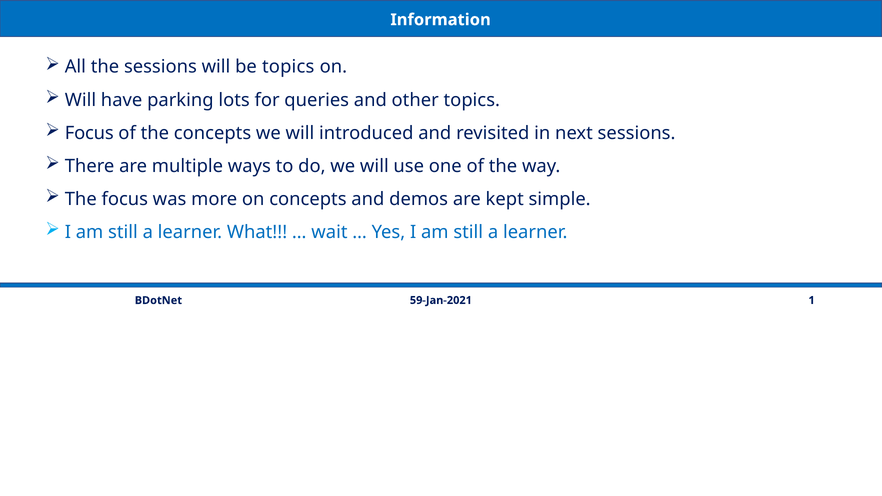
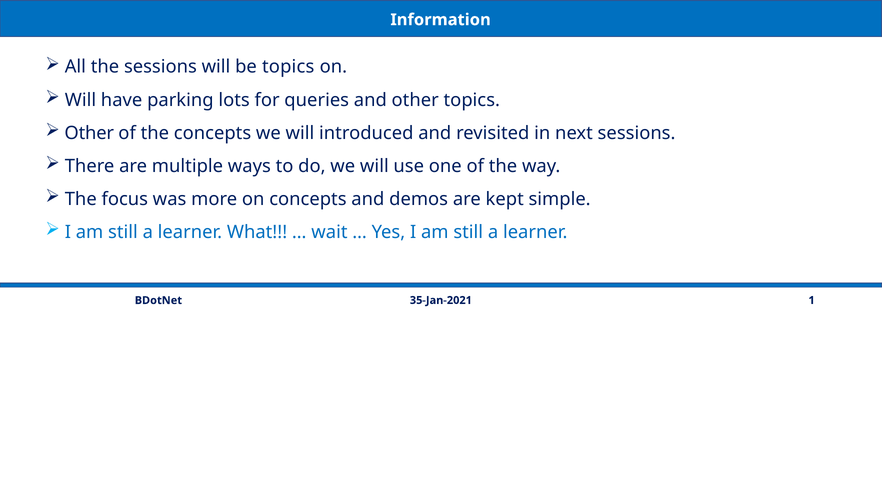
Focus at (89, 133): Focus -> Other
59-Jan-2021: 59-Jan-2021 -> 35-Jan-2021
